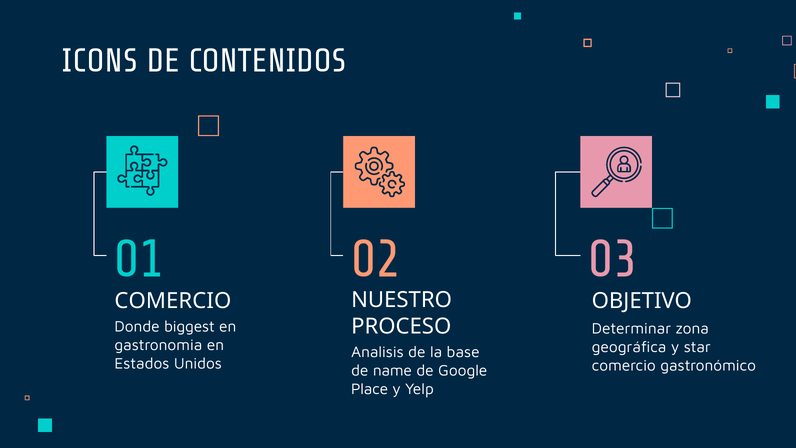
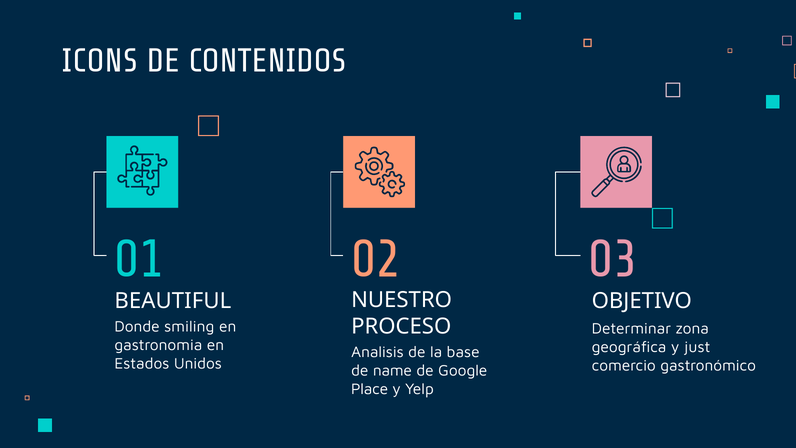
COMERCIO at (173, 301): COMERCIO -> BEAUTIFUL
biggest: biggest -> smiling
star: star -> just
